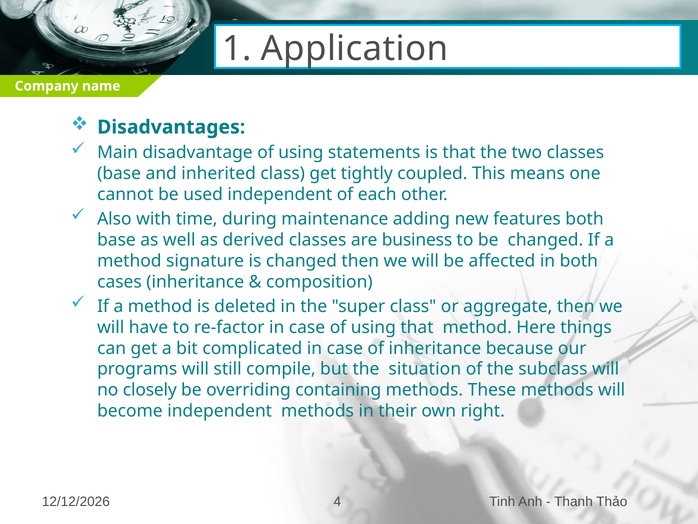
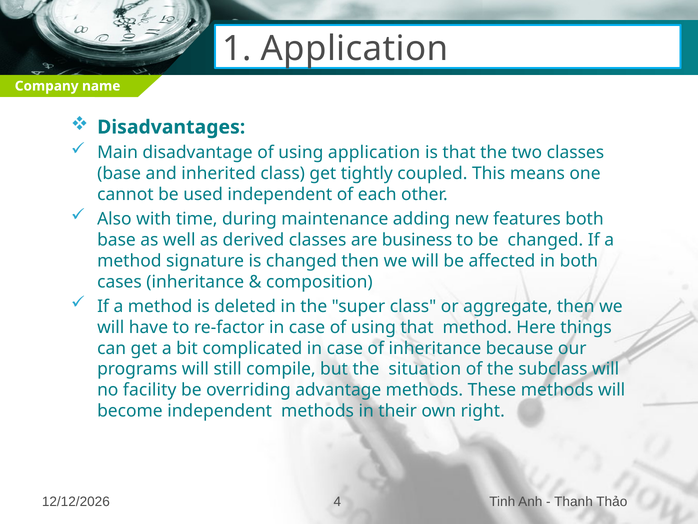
using statements: statements -> application
closely: closely -> facility
containing: containing -> advantage
